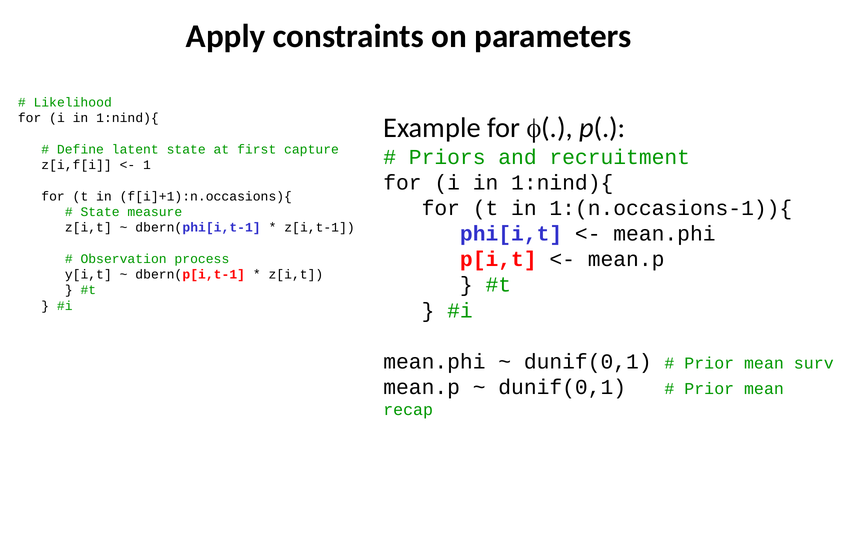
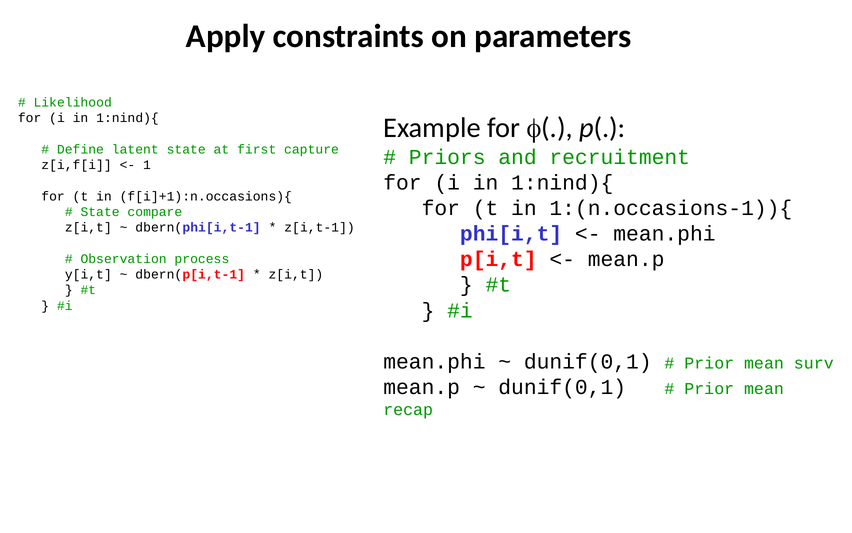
measure: measure -> compare
